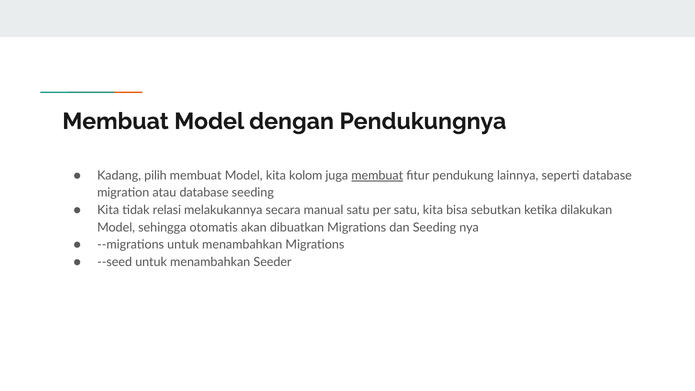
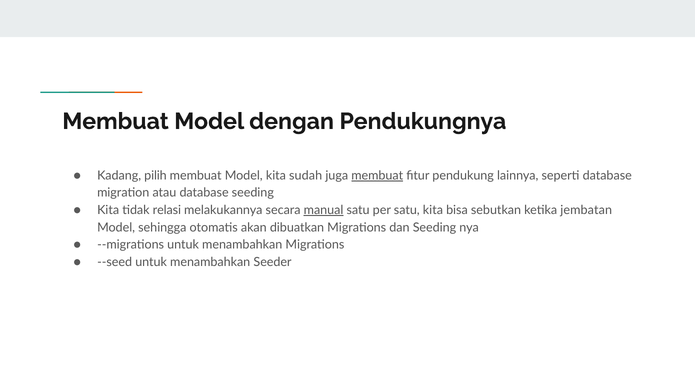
kolom: kolom -> sudah
manual underline: none -> present
dilakukan: dilakukan -> jembatan
